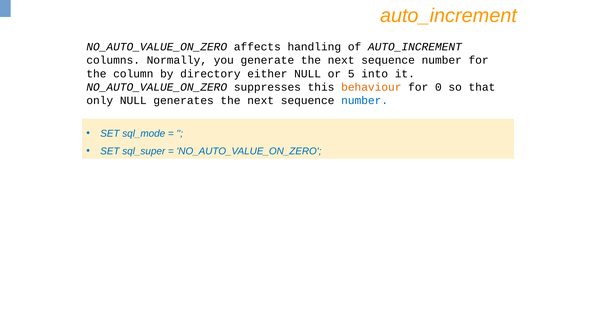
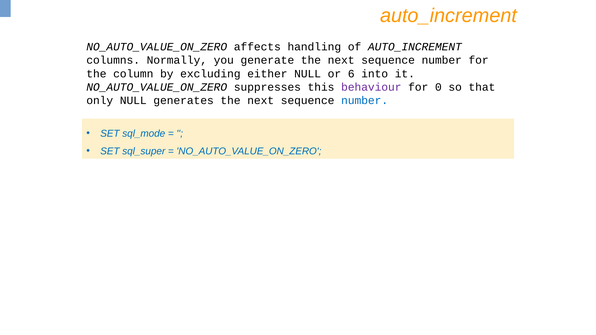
directory: directory -> excluding
5: 5 -> 6
behaviour colour: orange -> purple
